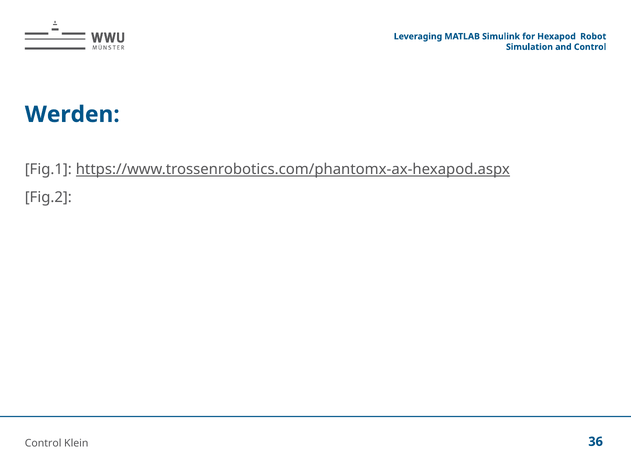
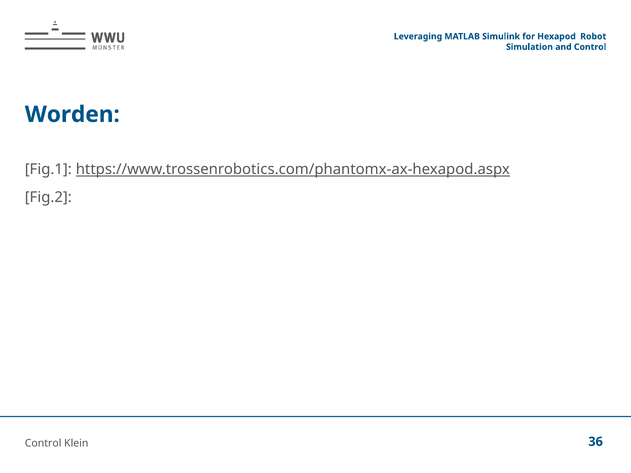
Werden: Werden -> Worden
